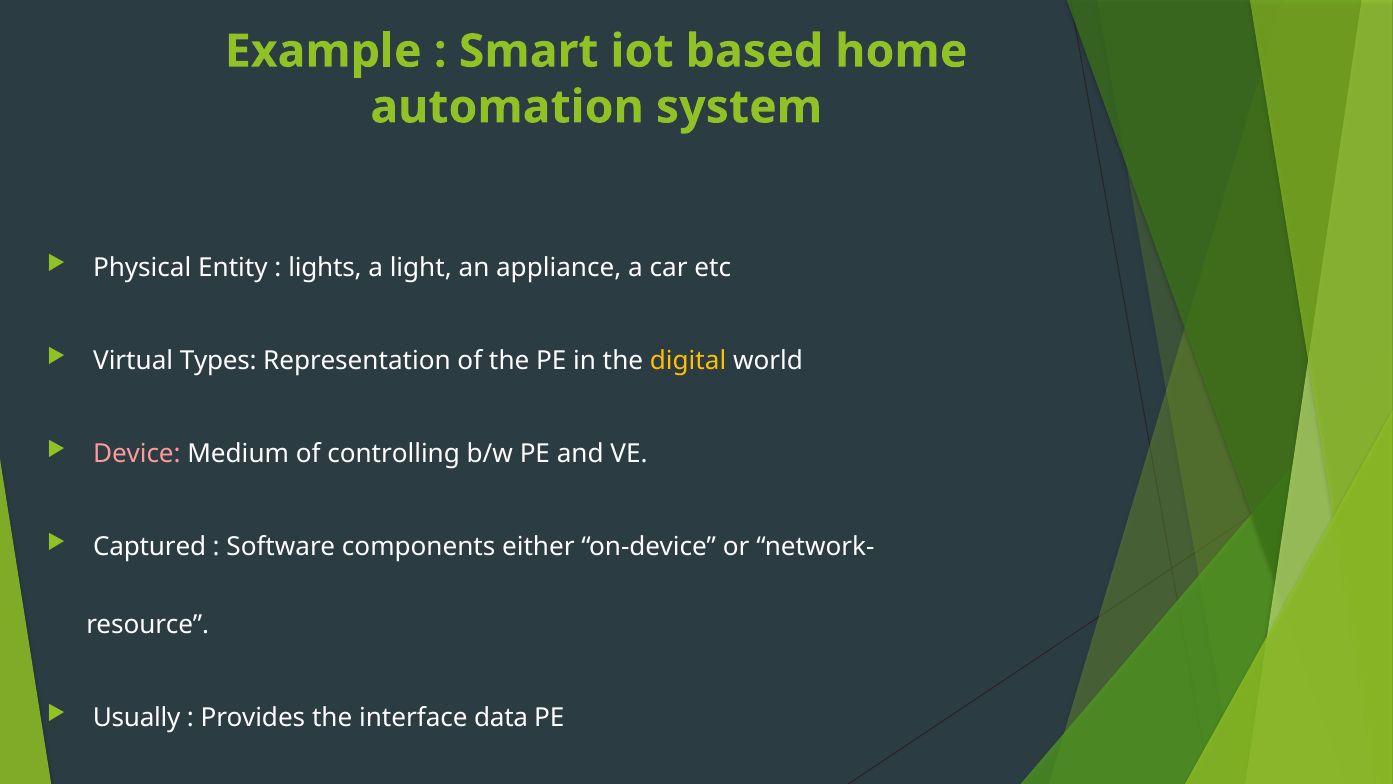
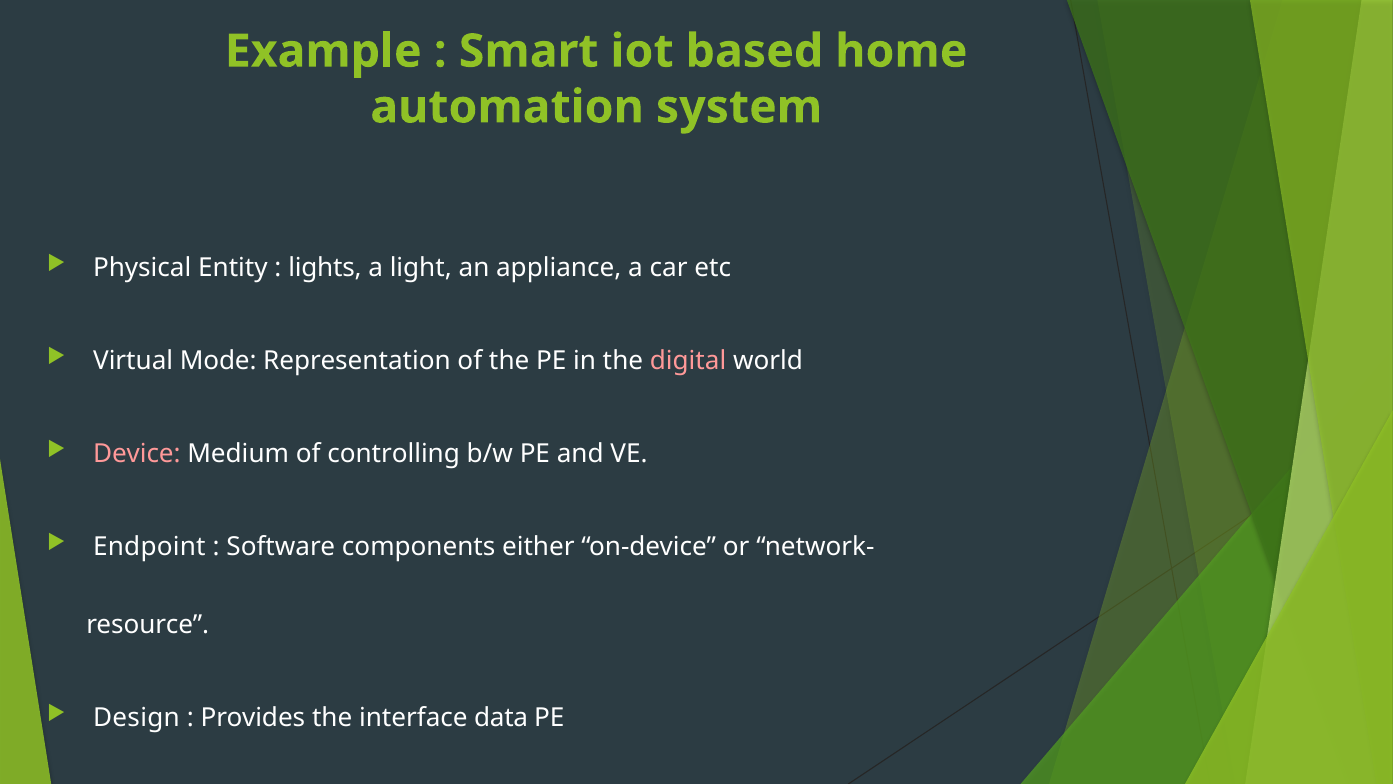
Types: Types -> Mode
digital colour: yellow -> pink
Captured: Captured -> Endpoint
Usually: Usually -> Design
